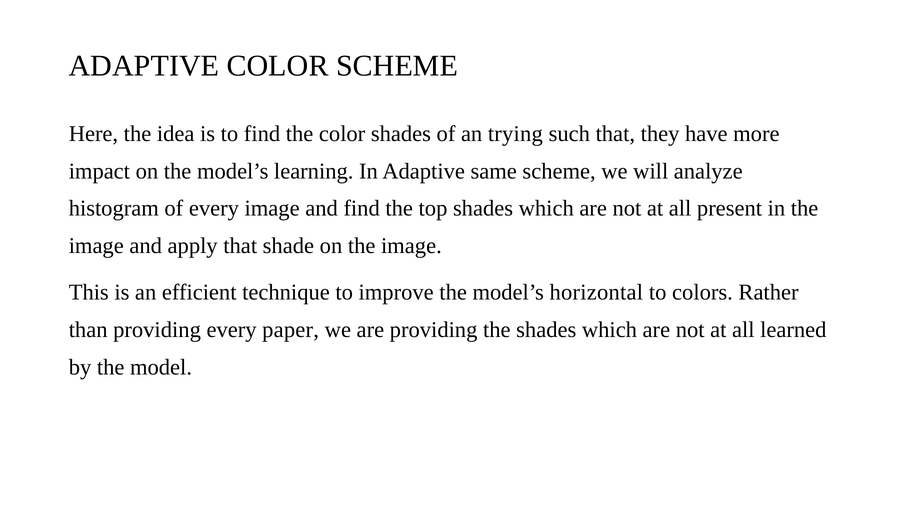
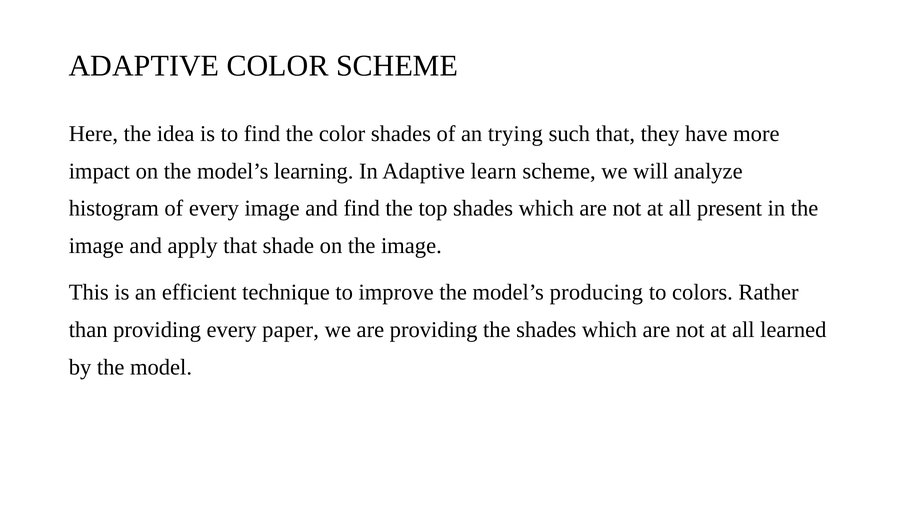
same: same -> learn
horizontal: horizontal -> producing
